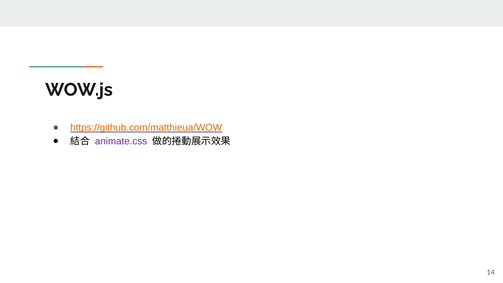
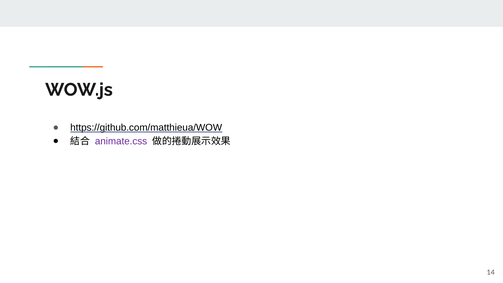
https://github.com/matthieua/WOW colour: orange -> black
